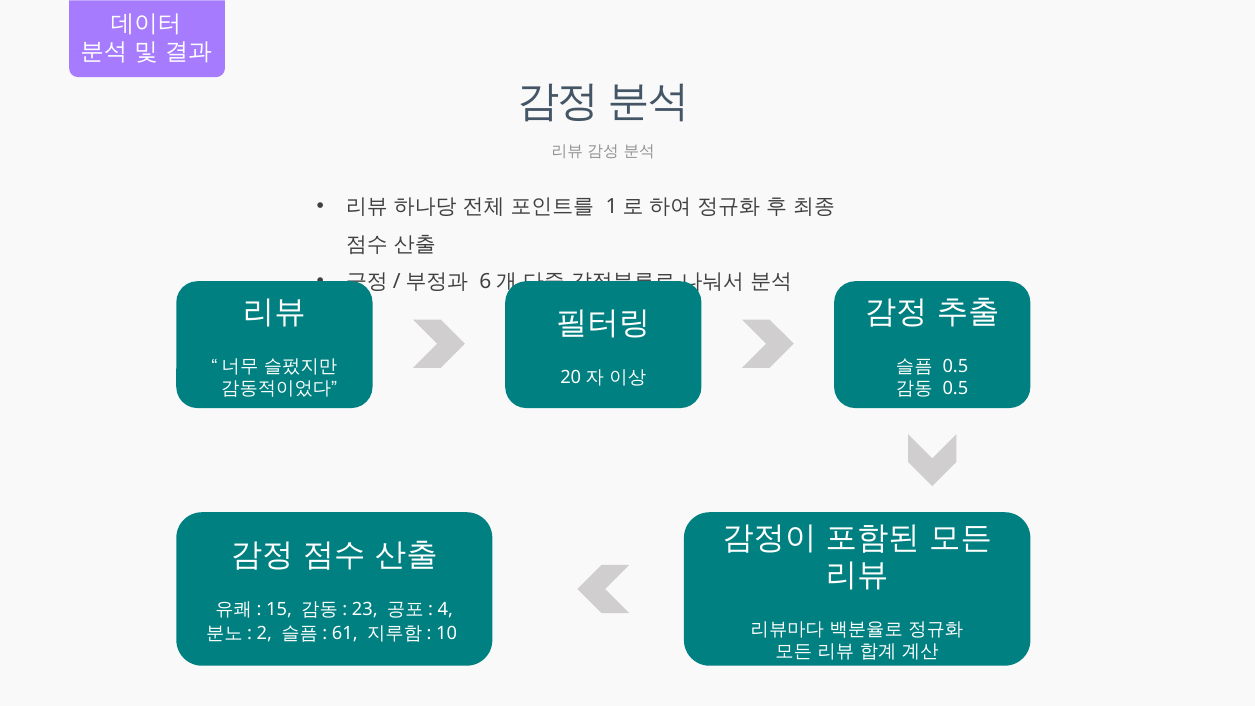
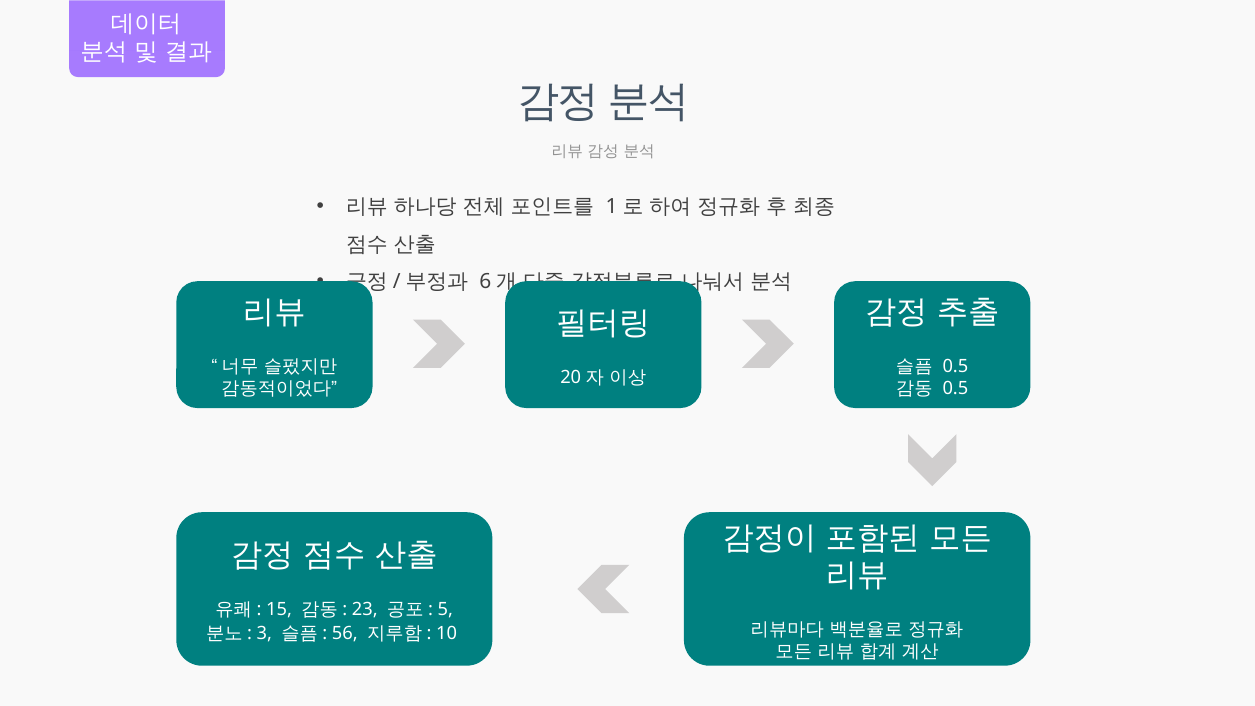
4: 4 -> 5
2: 2 -> 3
61: 61 -> 56
